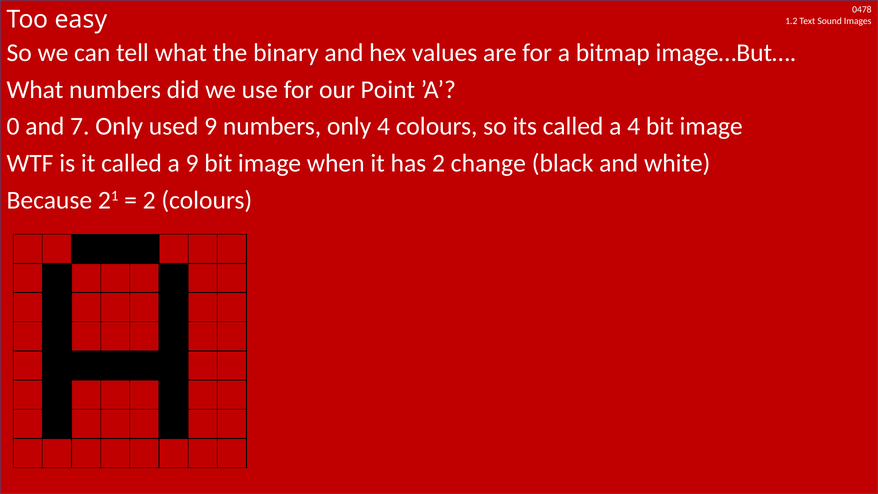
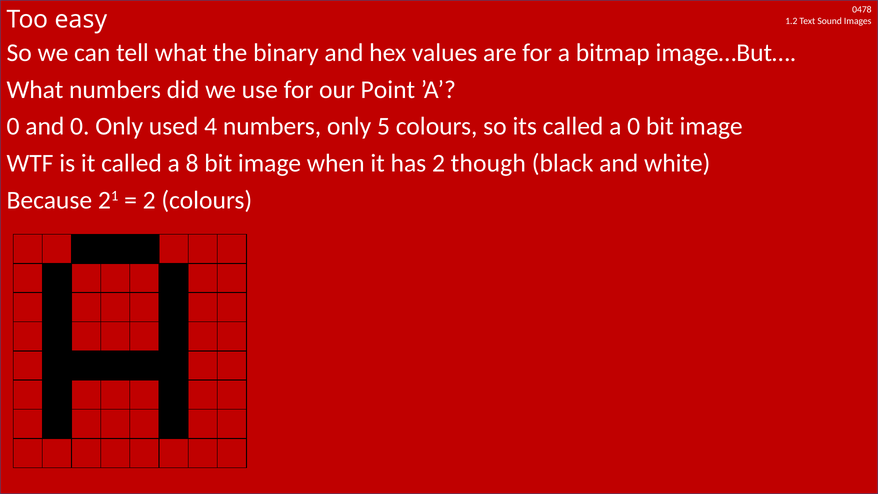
and 7: 7 -> 0
used 9: 9 -> 4
only 4: 4 -> 5
a 4: 4 -> 0
a 9: 9 -> 8
change: change -> though
